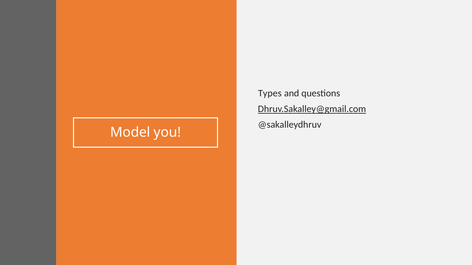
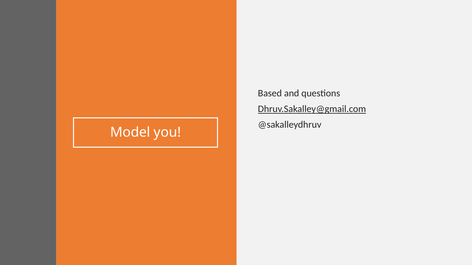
Types: Types -> Based
